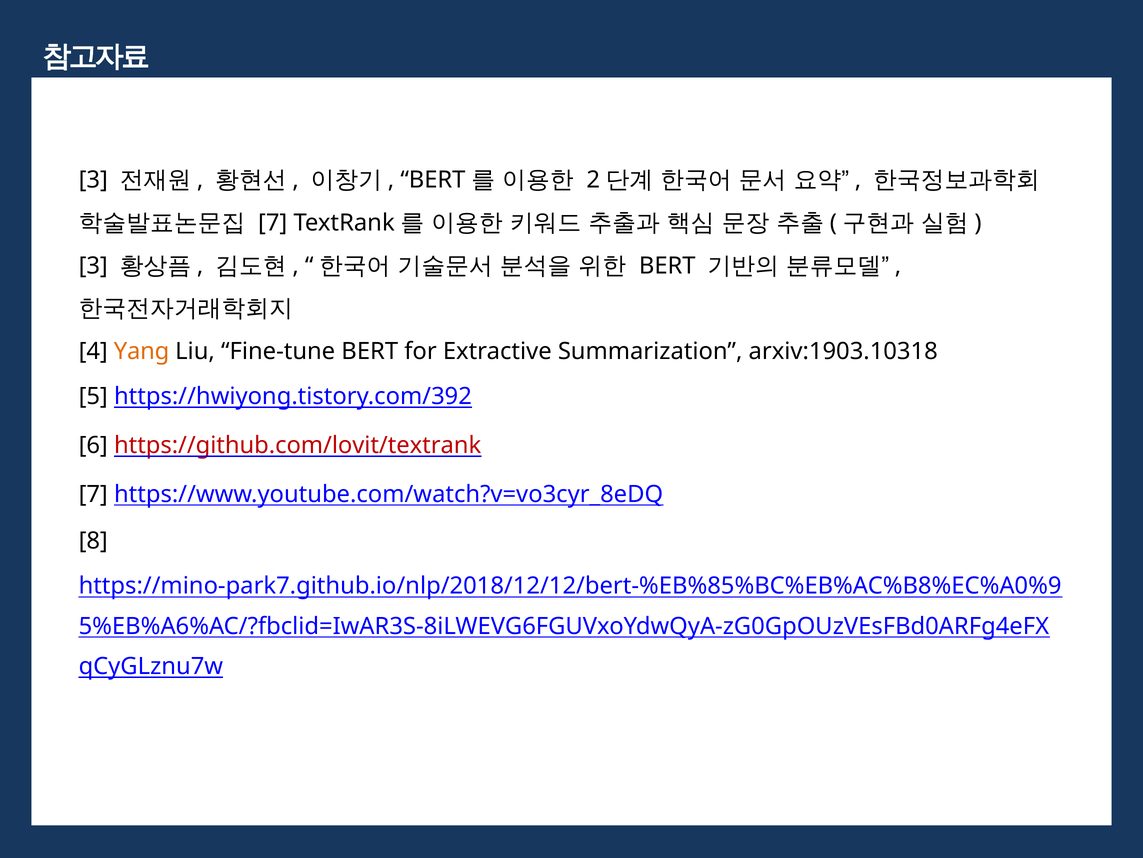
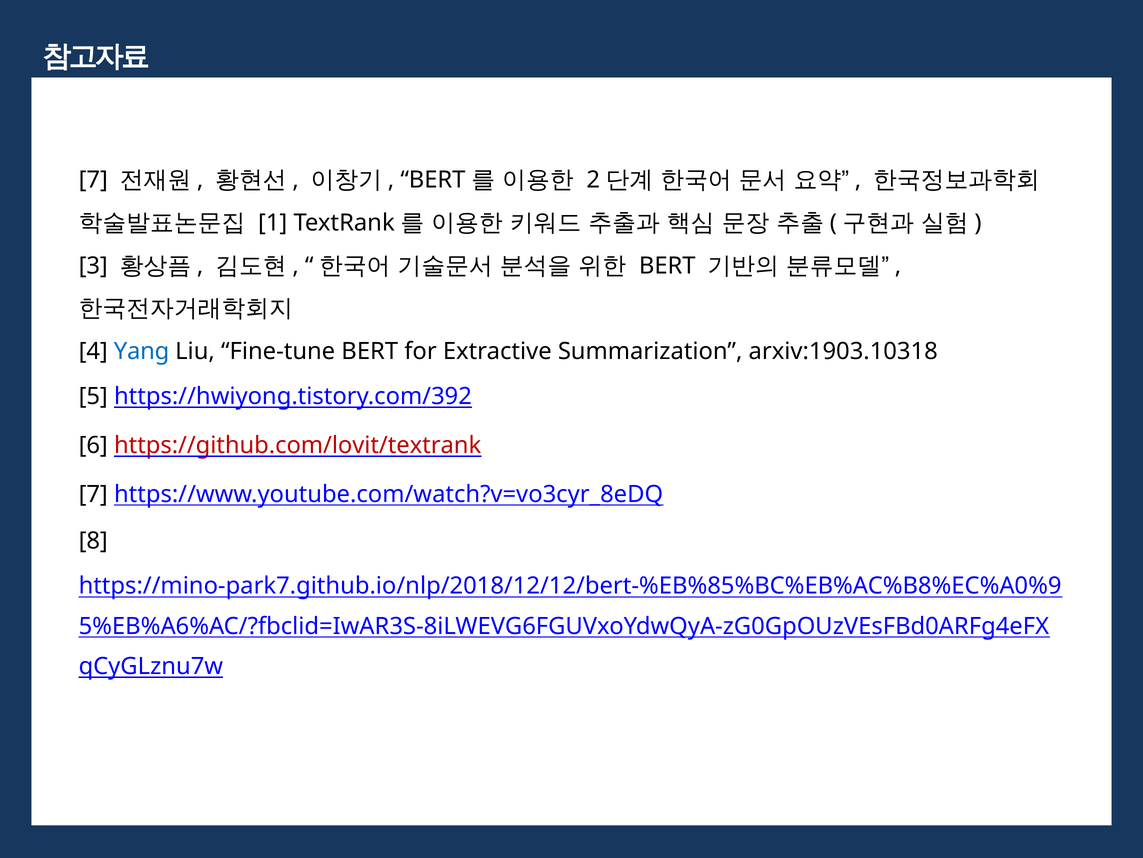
3 at (93, 180): 3 -> 7
7 at (273, 223): 7 -> 1
Yang colour: orange -> blue
